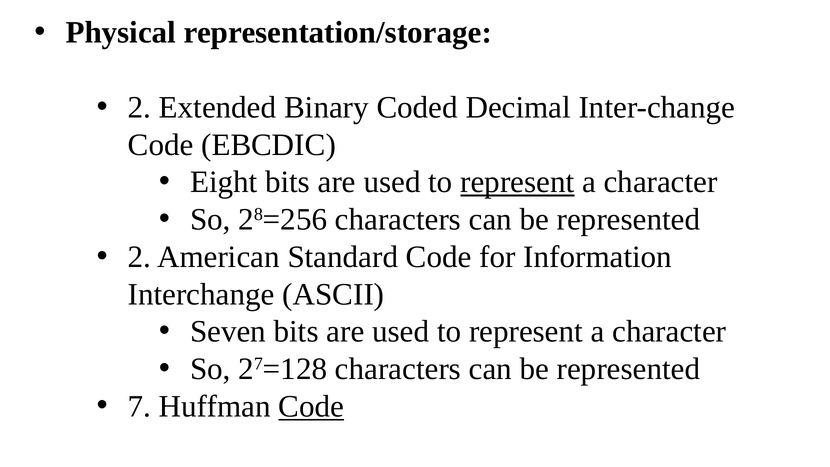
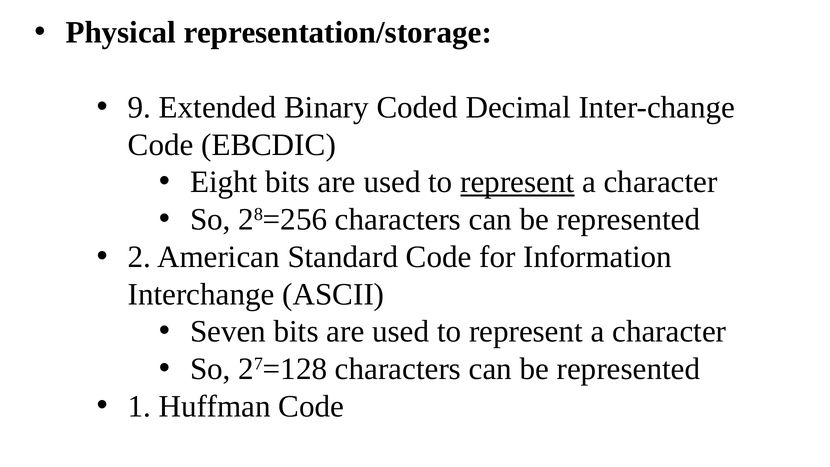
2 at (139, 107): 2 -> 9
7: 7 -> 1
Code at (311, 406) underline: present -> none
